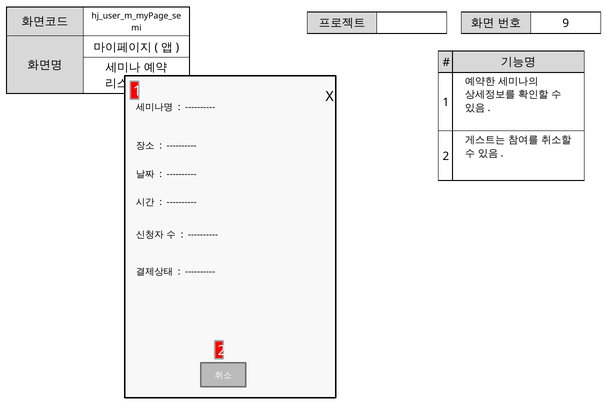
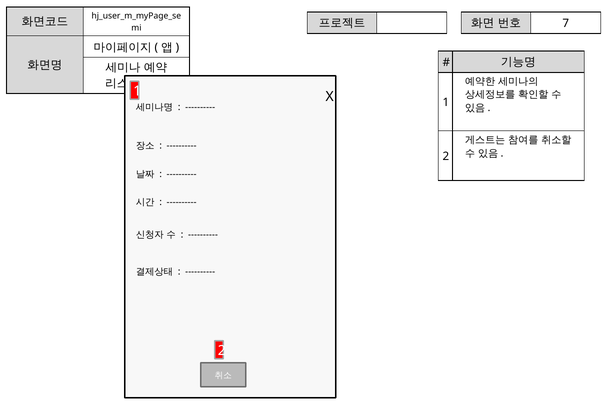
9: 9 -> 7
